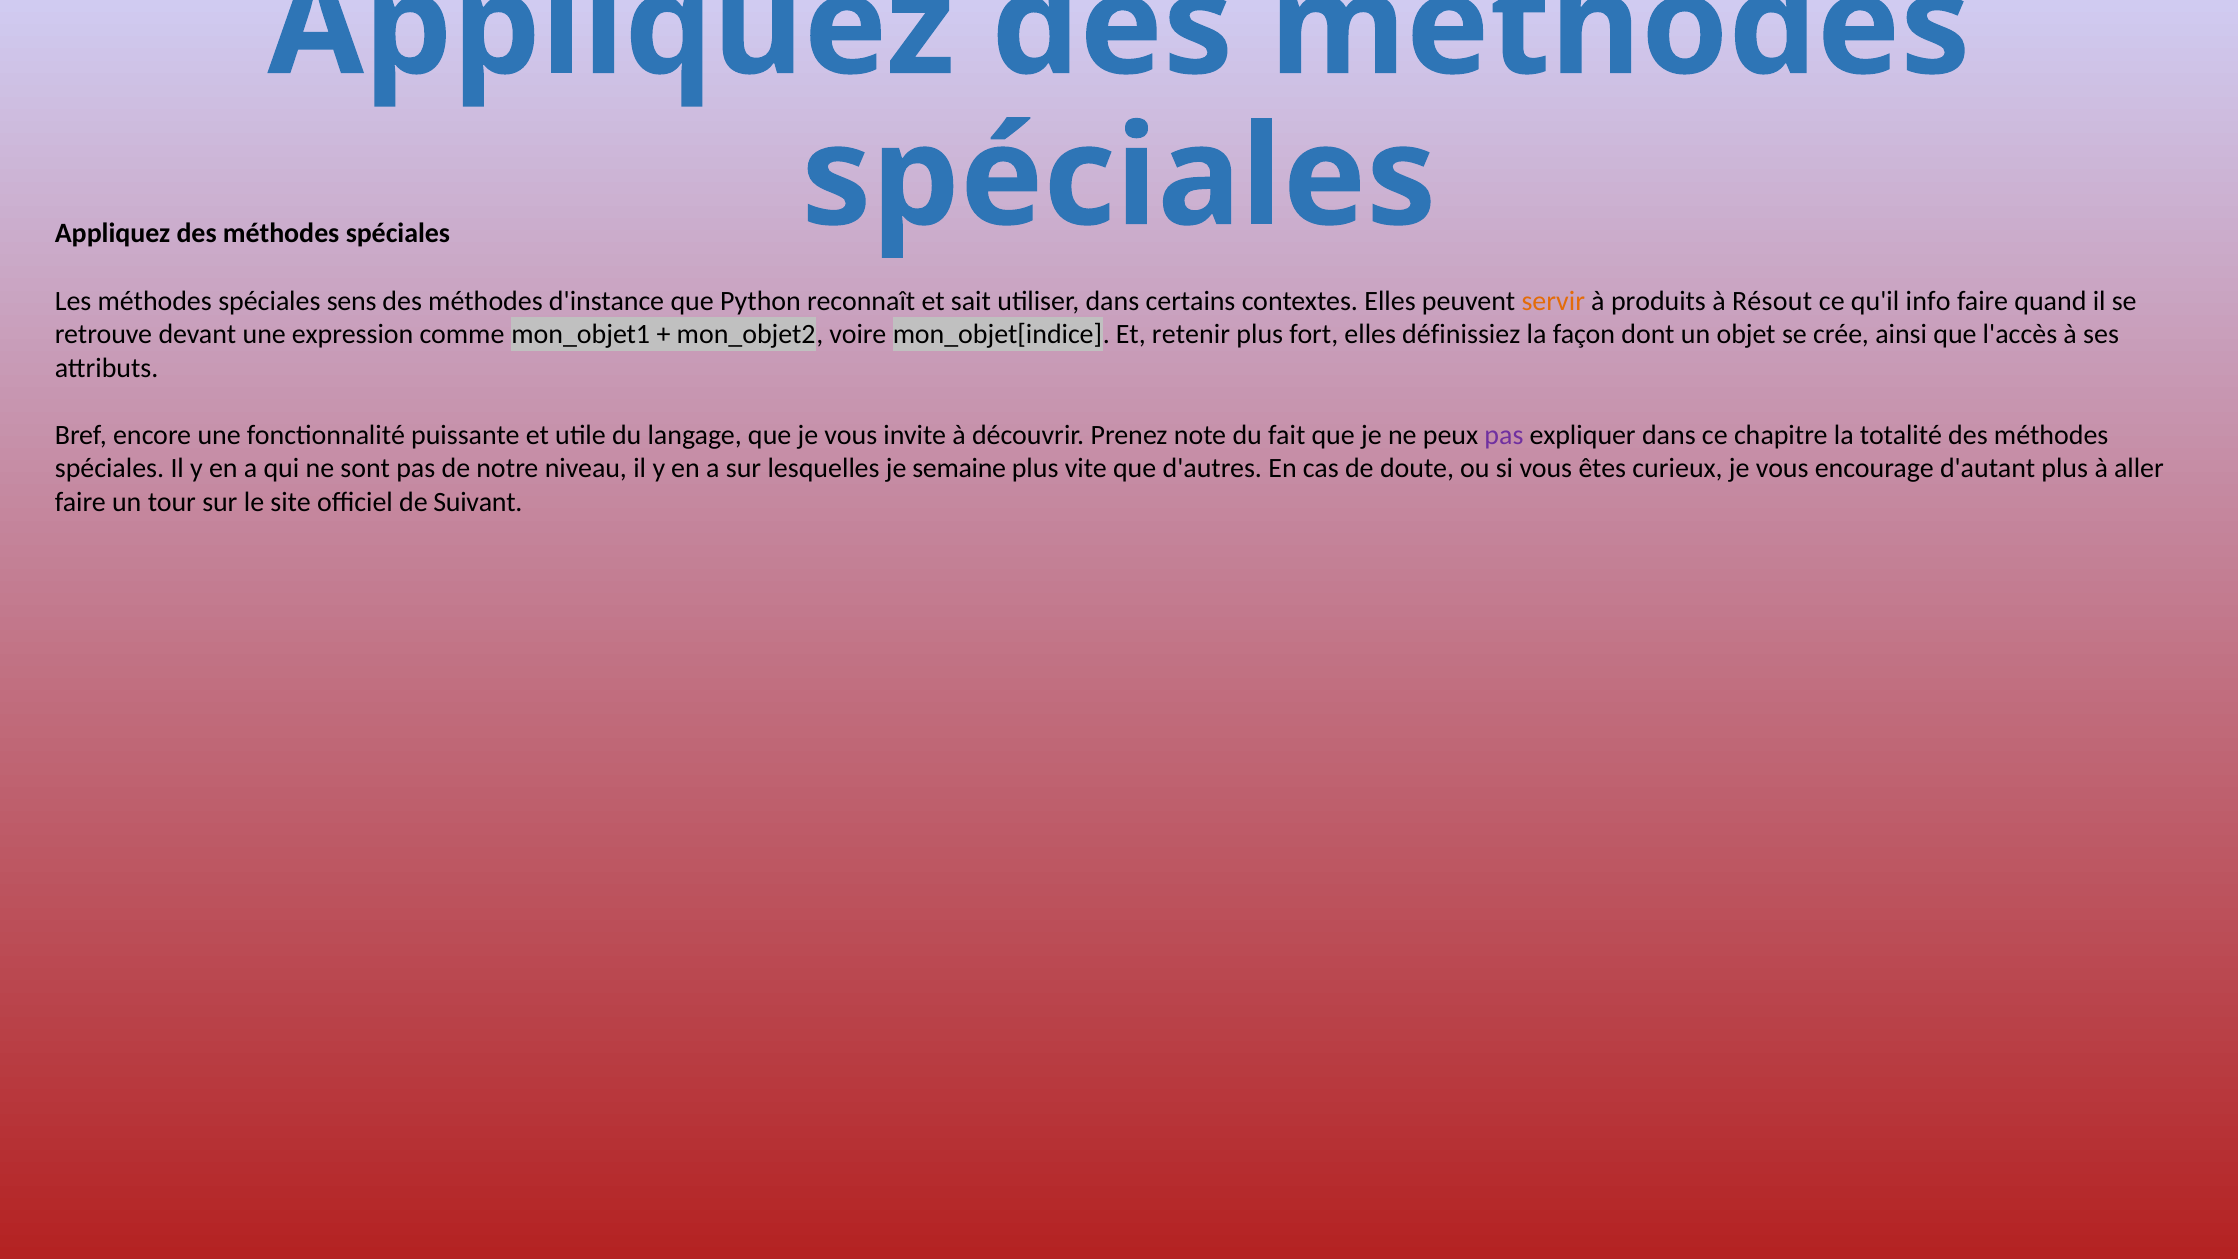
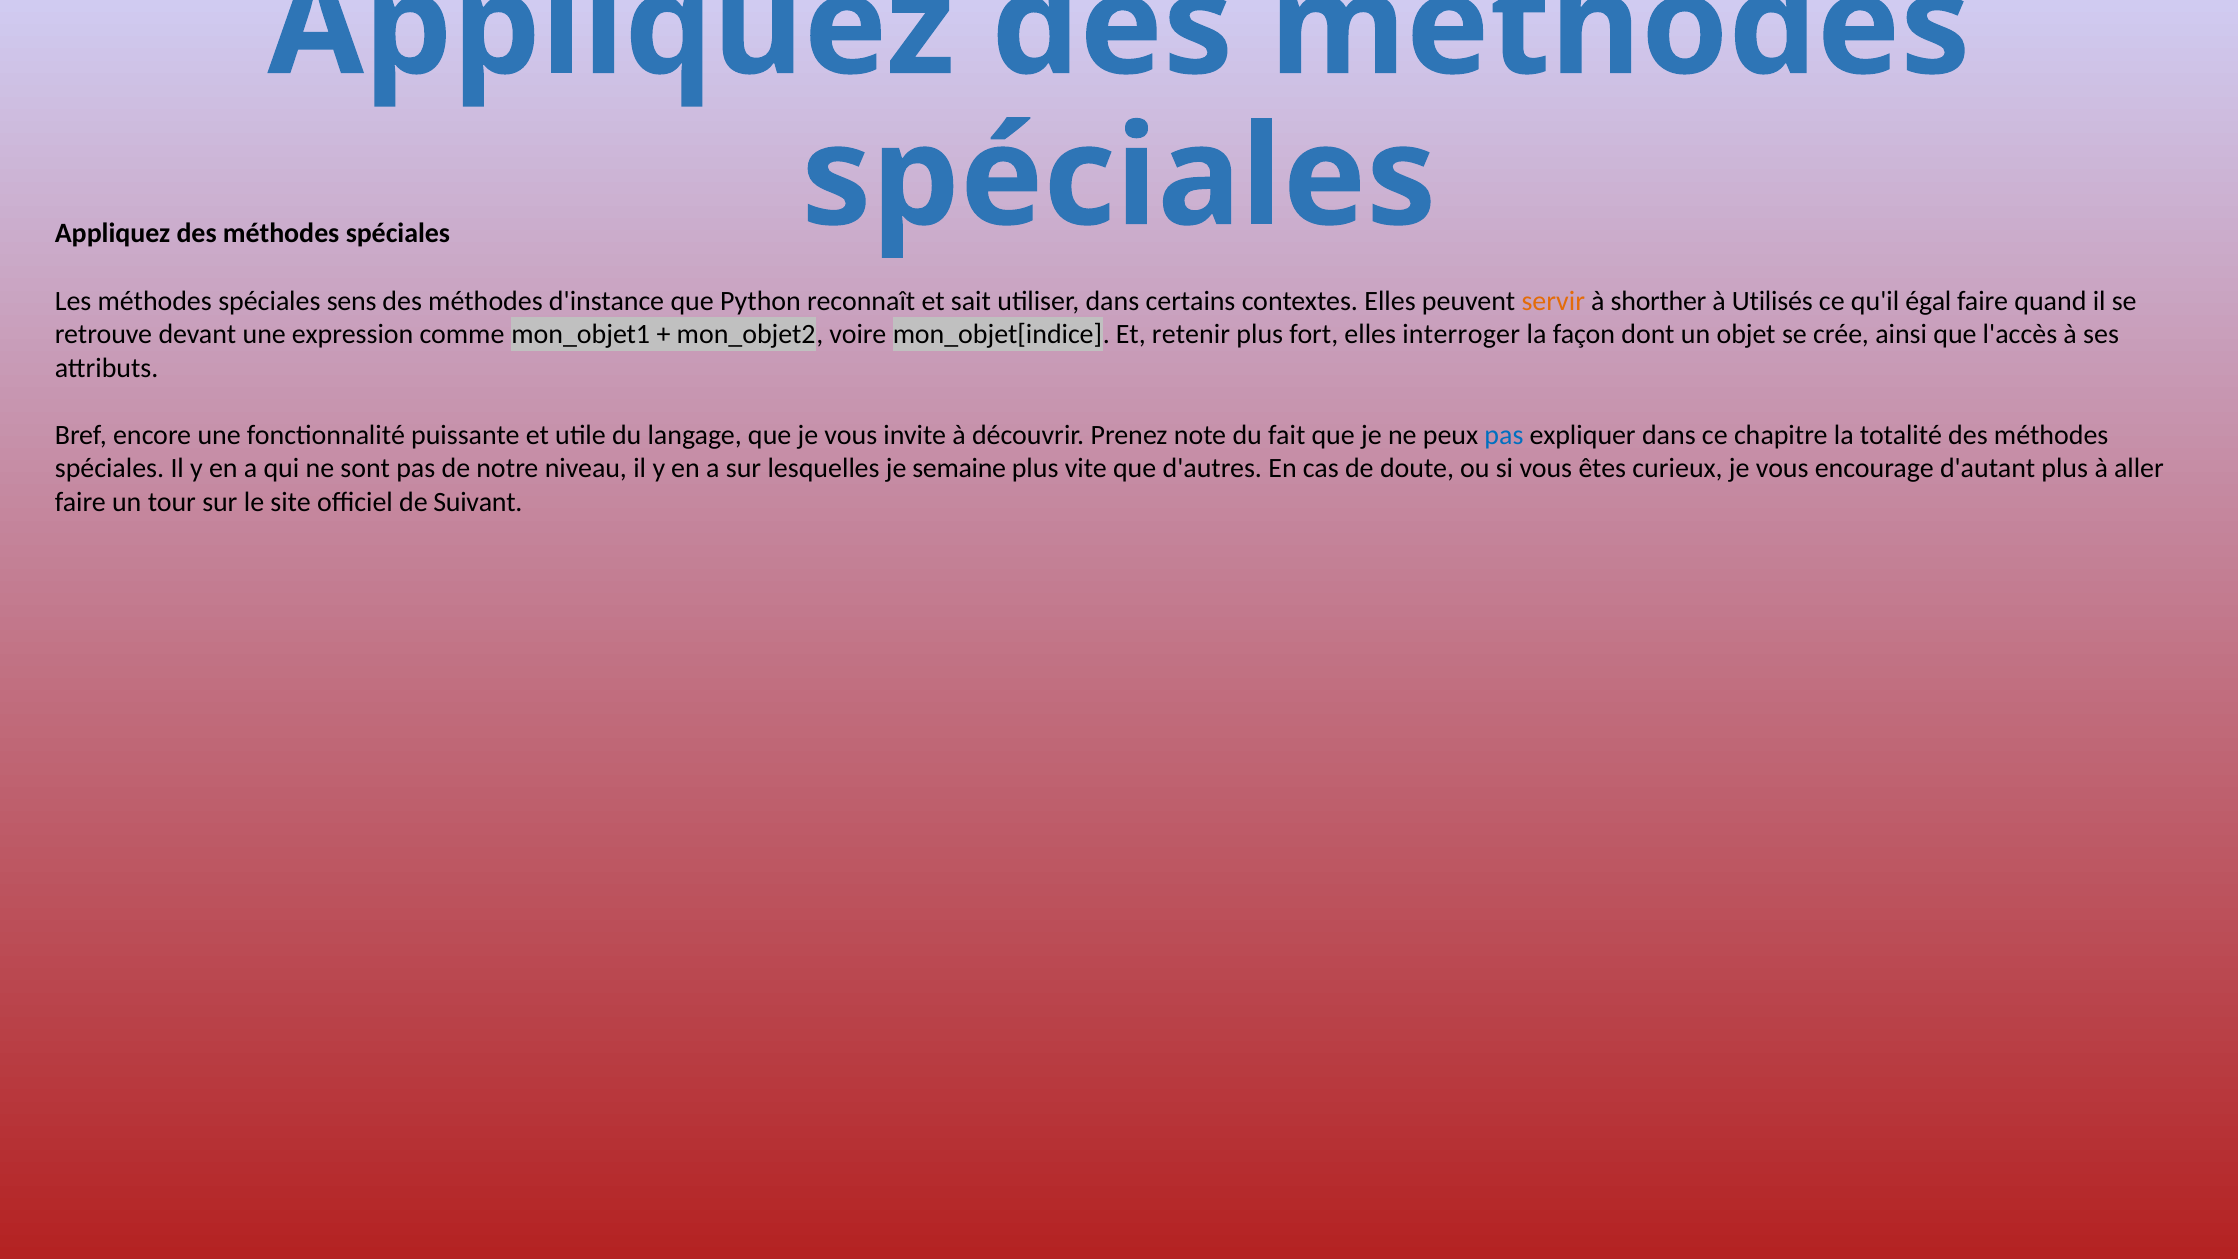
produits: produits -> shorther
Résout: Résout -> Utilisés
info: info -> égal
définissiez: définissiez -> interroger
pas at (1504, 435) colour: purple -> blue
